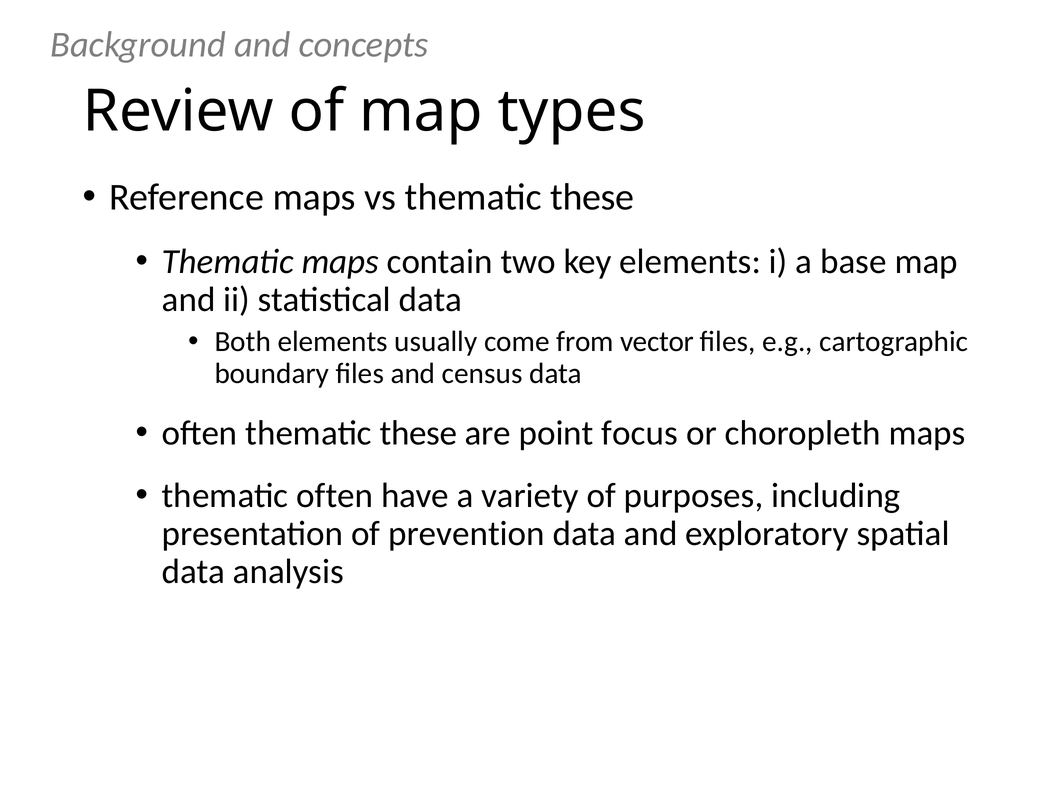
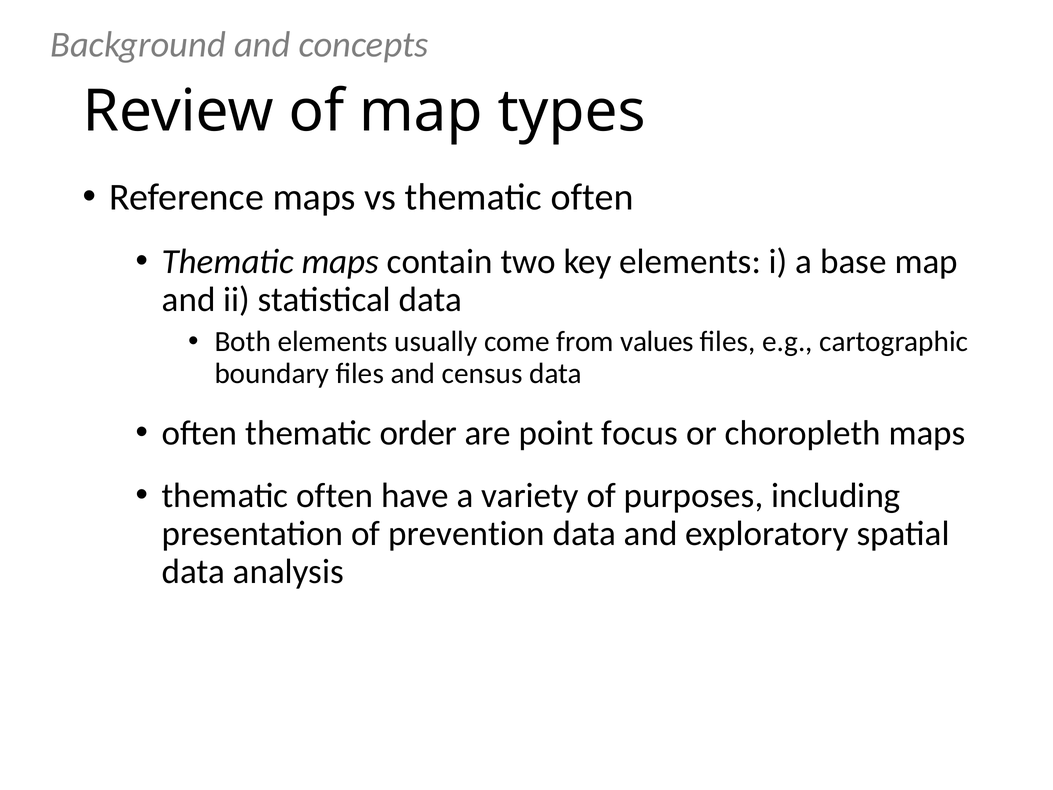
vs thematic these: these -> often
vector: vector -> values
often thematic these: these -> order
